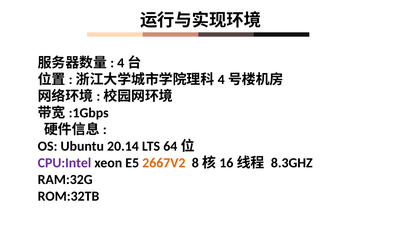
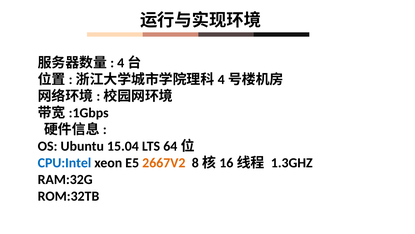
20.14: 20.14 -> 15.04
CPU:Intel colour: purple -> blue
8.3GHZ: 8.3GHZ -> 1.3GHZ
